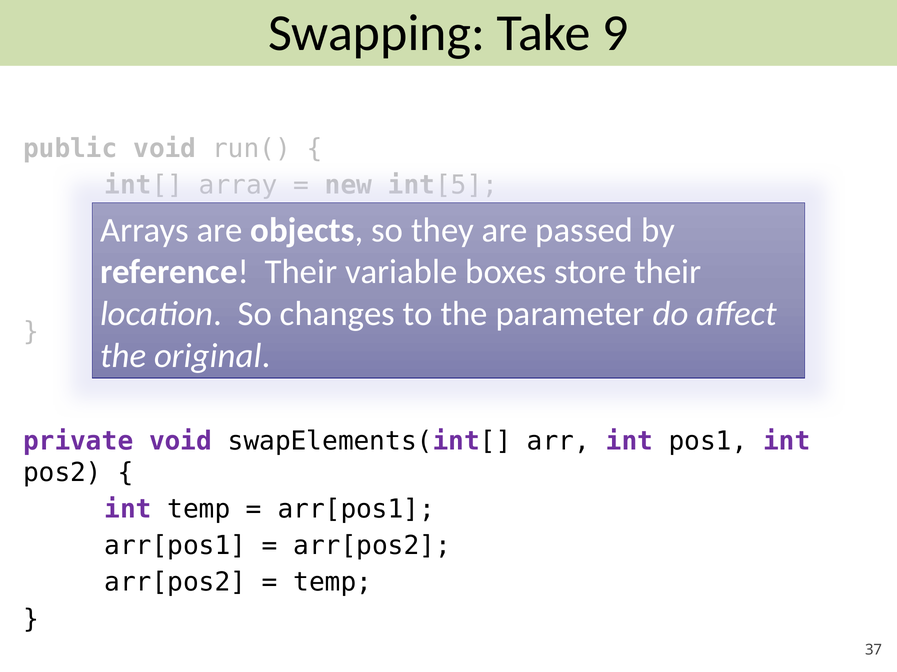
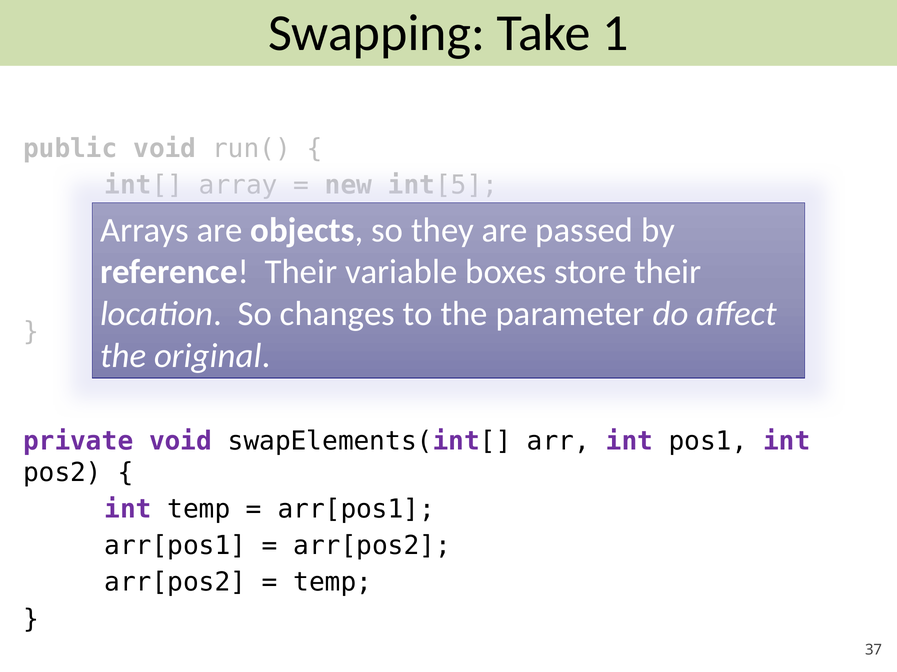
Take 9: 9 -> 1
